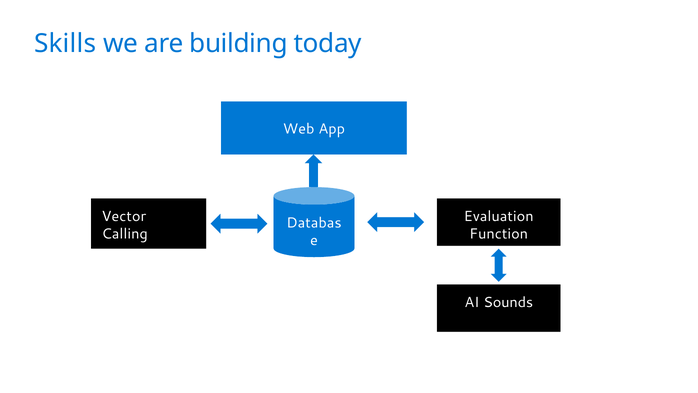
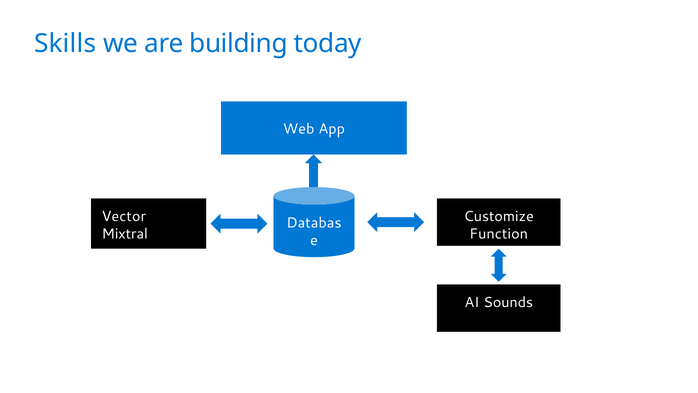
Evaluation: Evaluation -> Customize
Calling: Calling -> Mixtral
